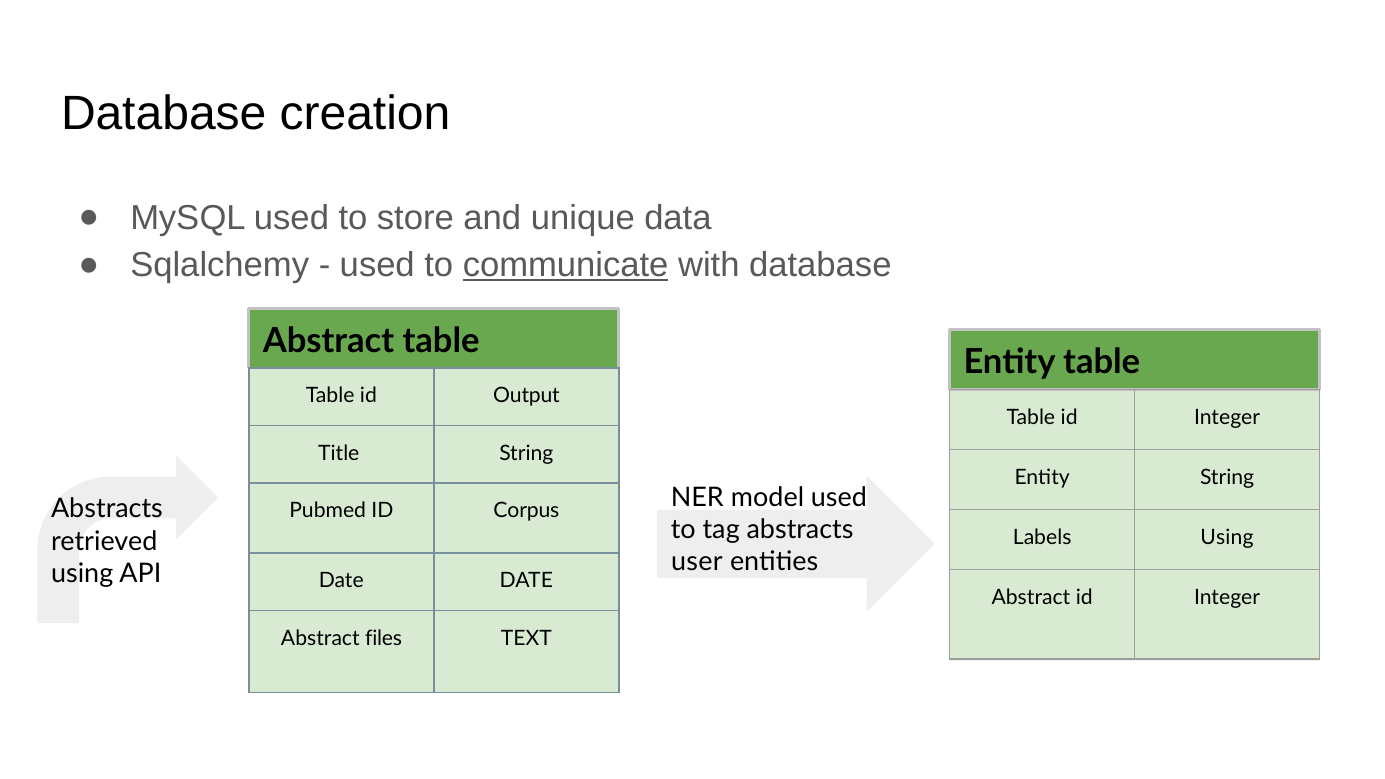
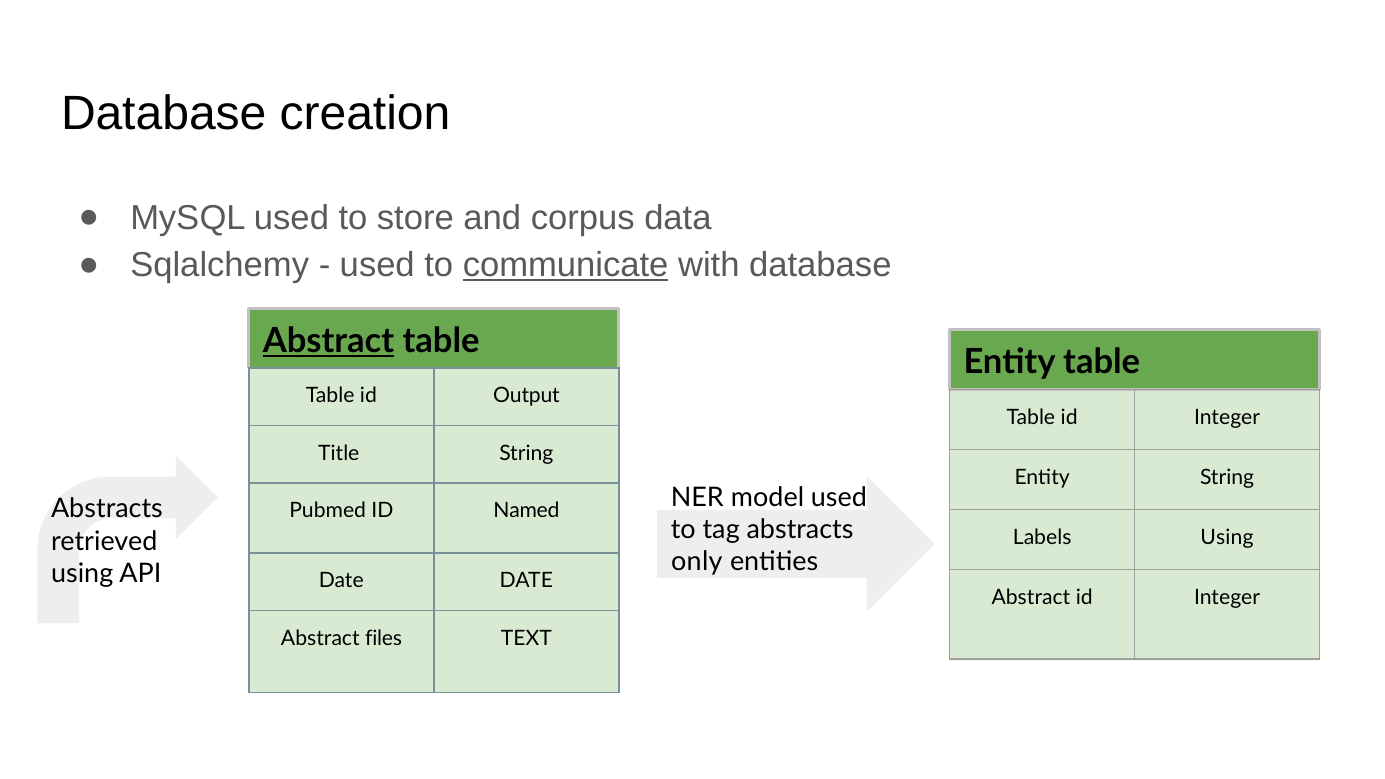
unique: unique -> corpus
Abstract at (329, 341) underline: none -> present
Corpus: Corpus -> Named
user: user -> only
